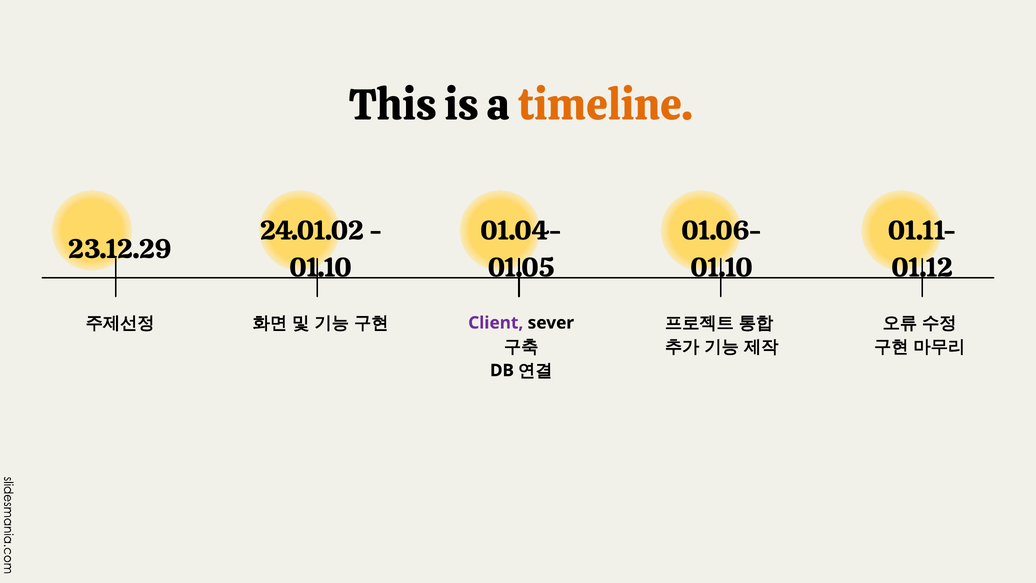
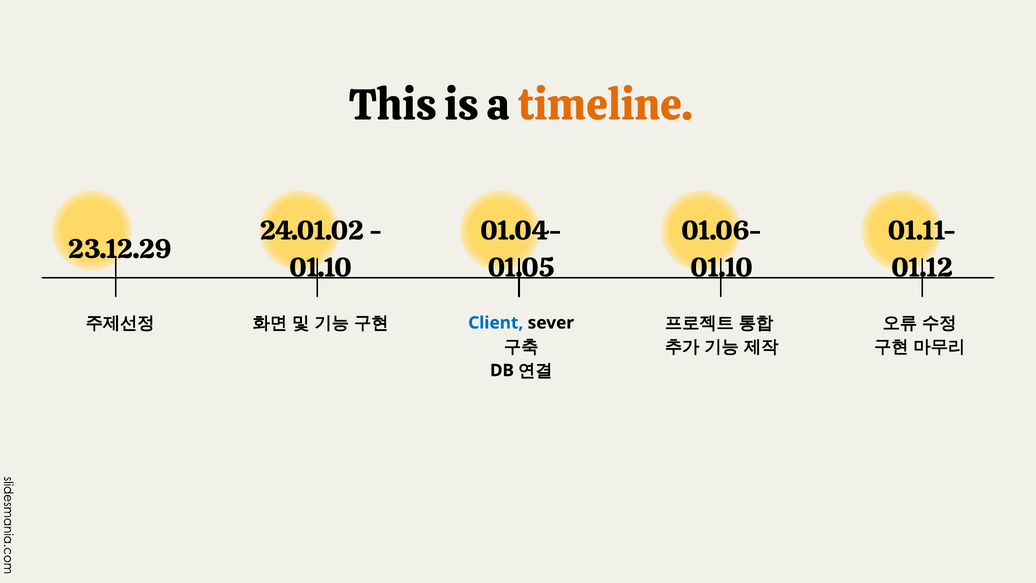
Client colour: purple -> blue
